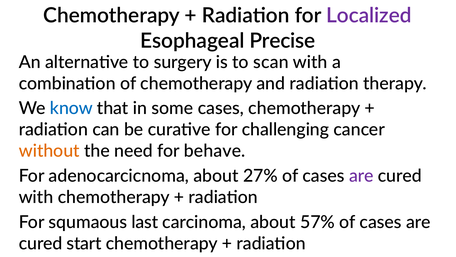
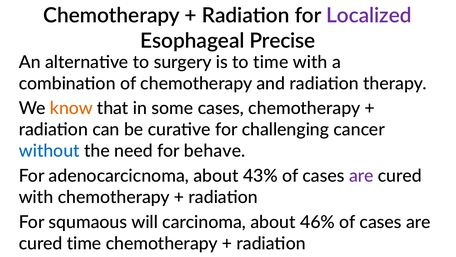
to scan: scan -> time
know colour: blue -> orange
without colour: orange -> blue
27%: 27% -> 43%
last: last -> will
57%: 57% -> 46%
cured start: start -> time
